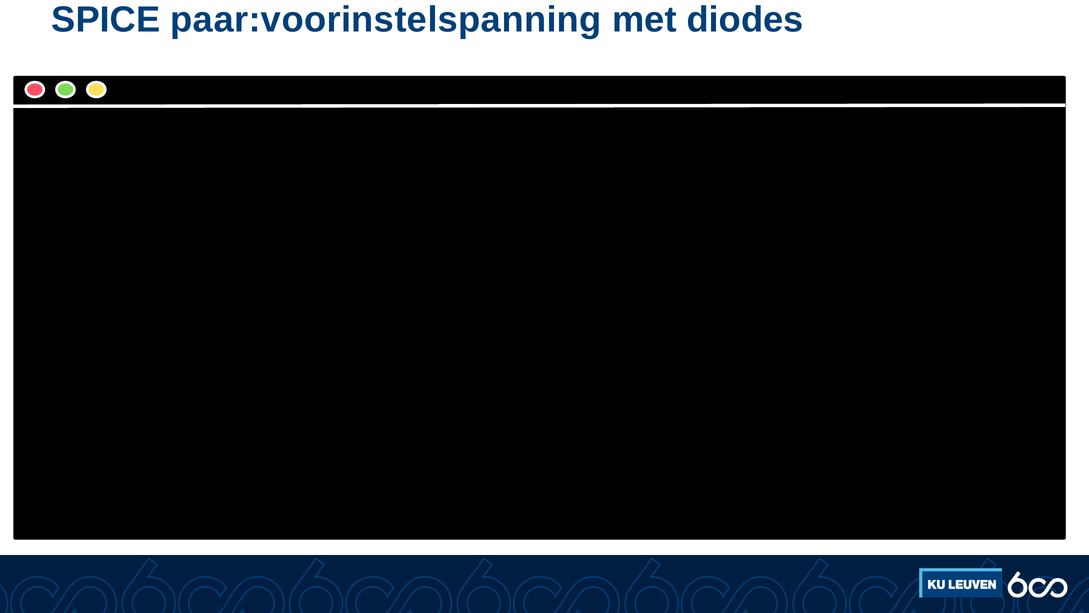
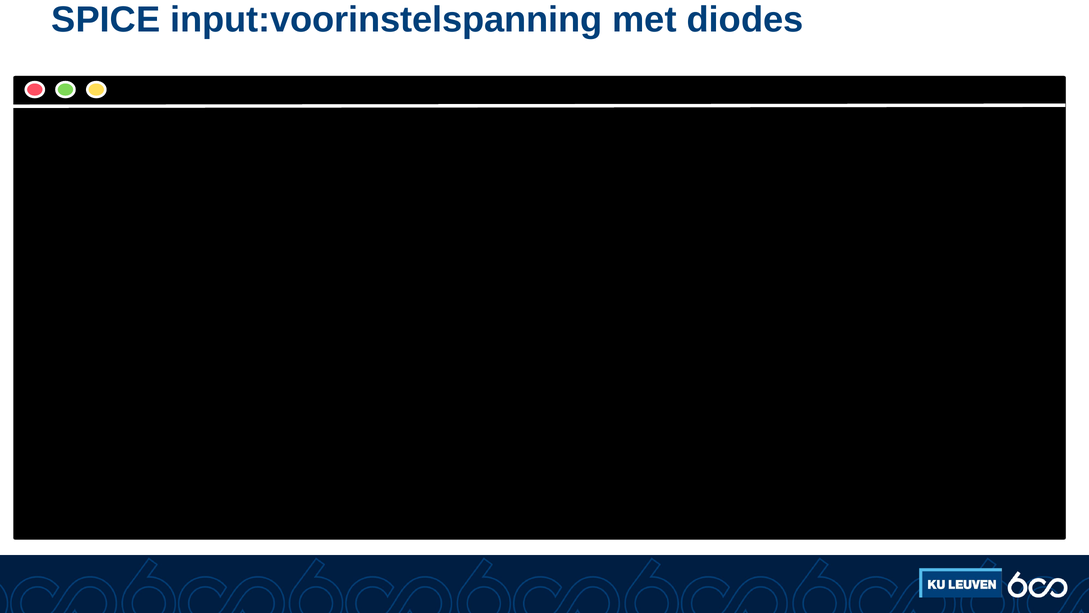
paar:voorinstelspanning: paar:voorinstelspanning -> input:voorinstelspanning
